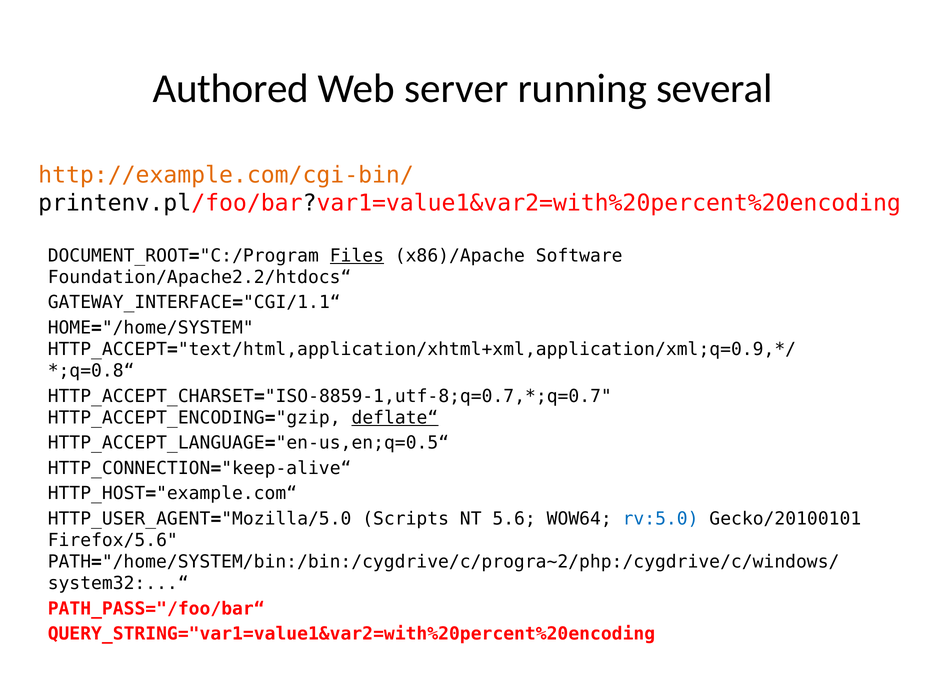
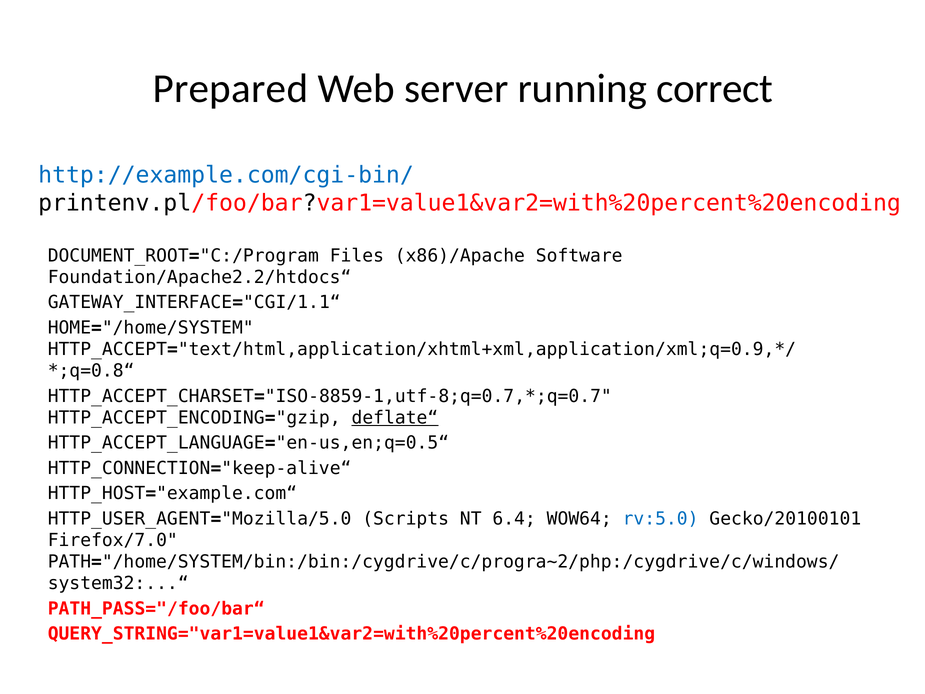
Authored: Authored -> Prepared
several: several -> correct
http://example.com/cgi-bin/ colour: orange -> blue
Files underline: present -> none
5.6: 5.6 -> 6.4
Firefox/5.6: Firefox/5.6 -> Firefox/7.0
